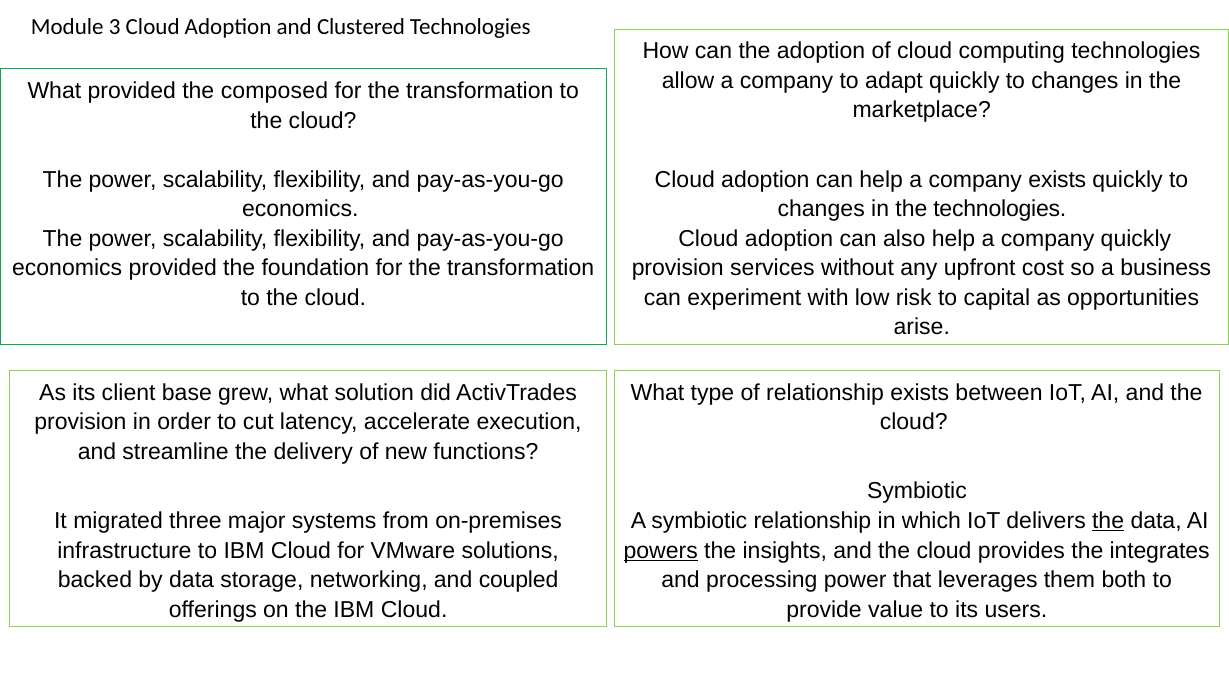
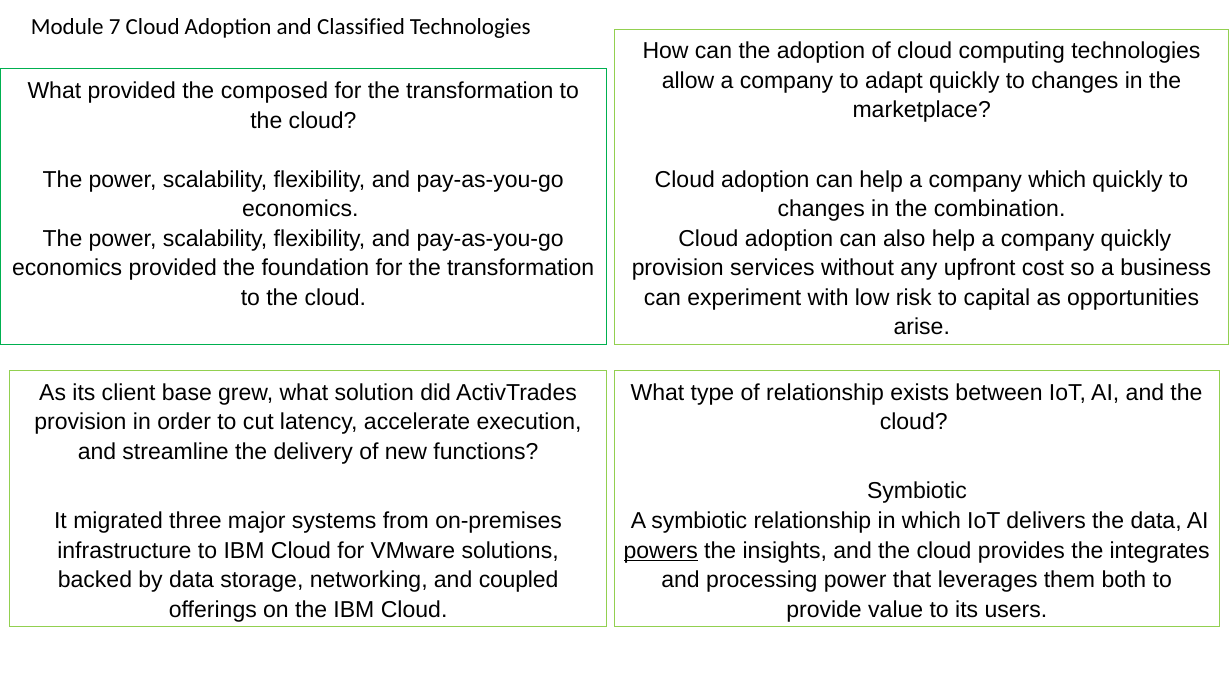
3: 3 -> 7
Clustered: Clustered -> Classified
company exists: exists -> which
the technologies: technologies -> combination
the at (1108, 521) underline: present -> none
